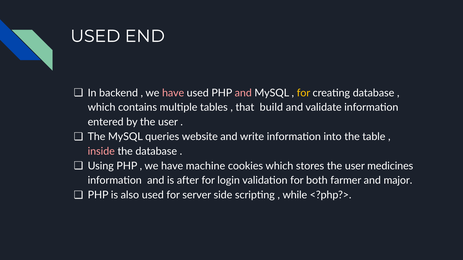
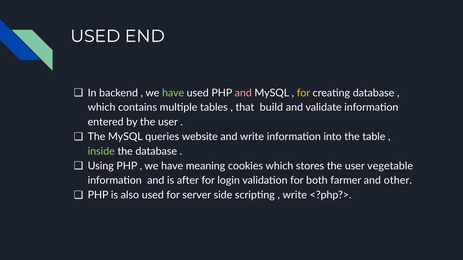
have at (173, 93) colour: pink -> light green
inside colour: pink -> light green
machine: machine -> meaning
medicines: medicines -> vegetable
major: major -> other
while at (295, 195): while -> write
